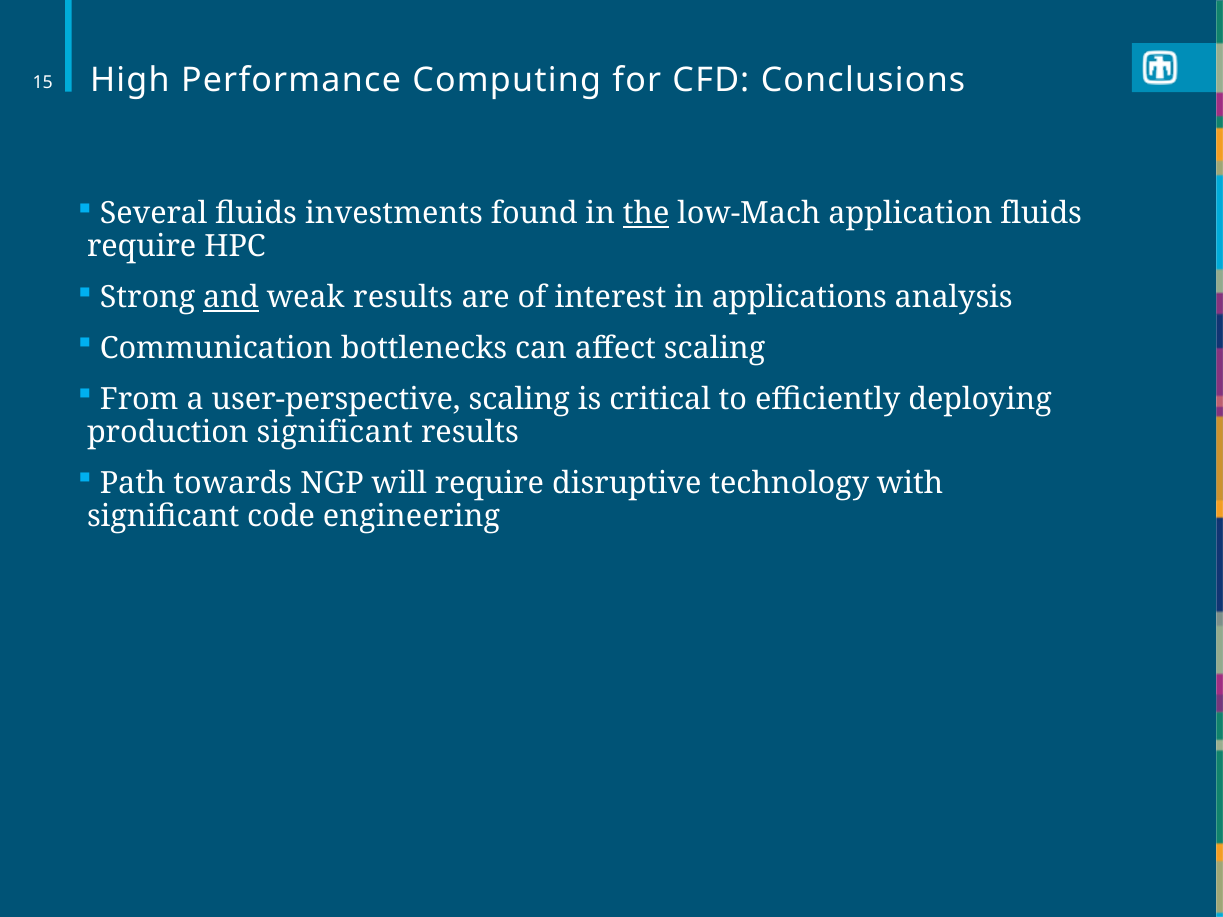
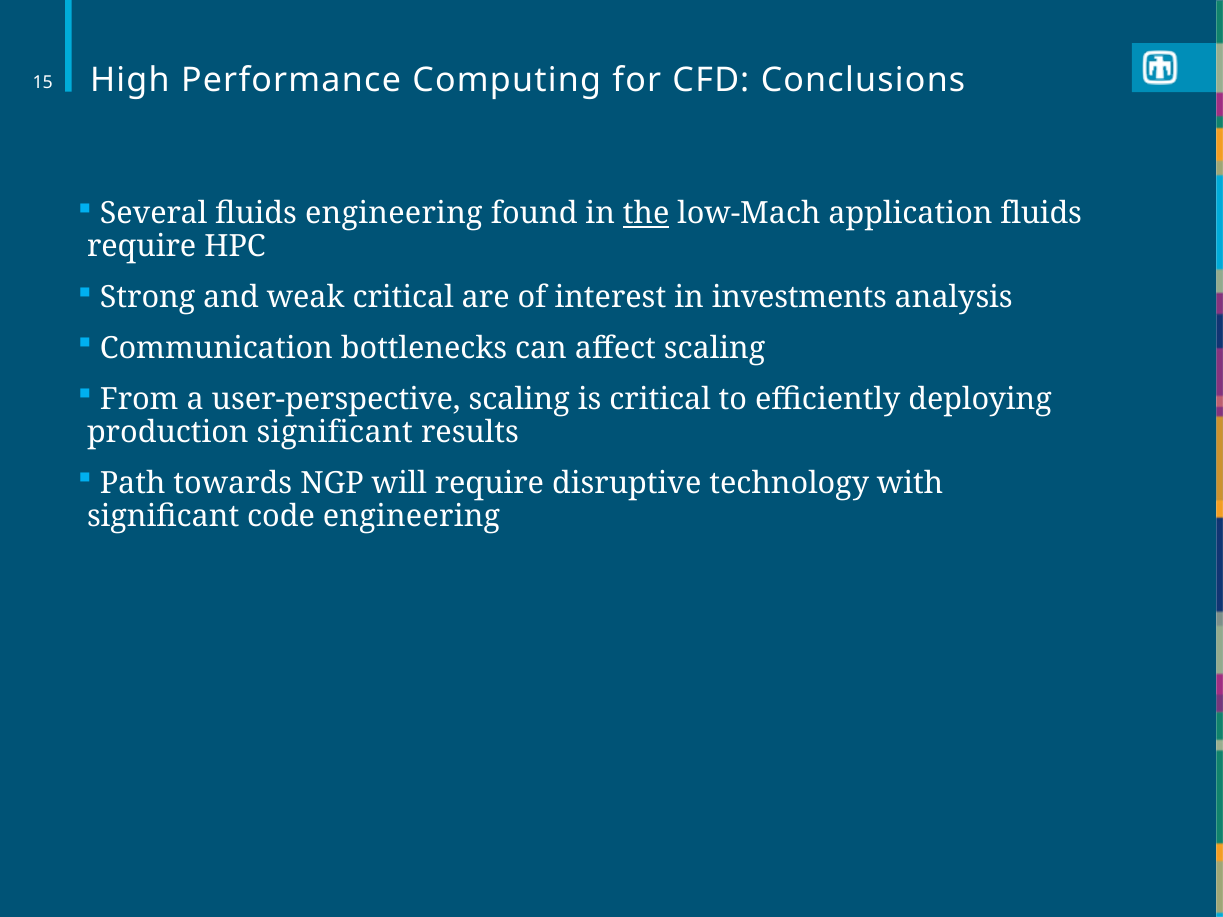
fluids investments: investments -> engineering
and underline: present -> none
weak results: results -> critical
applications: applications -> investments
